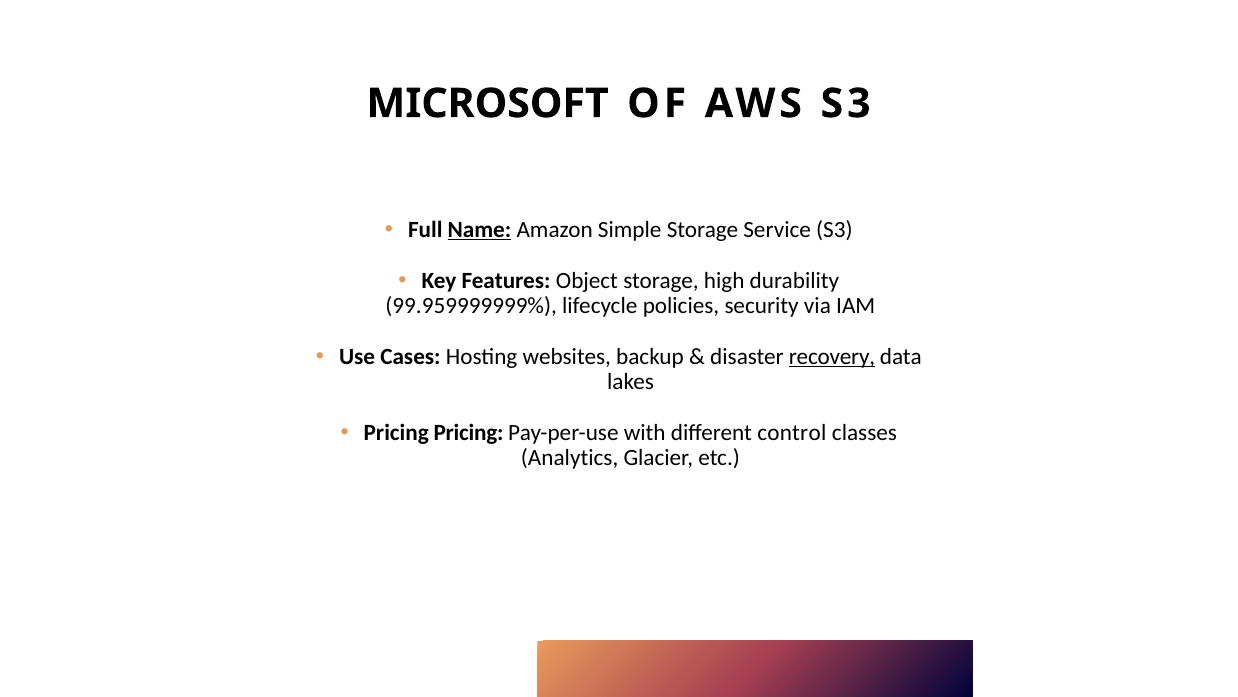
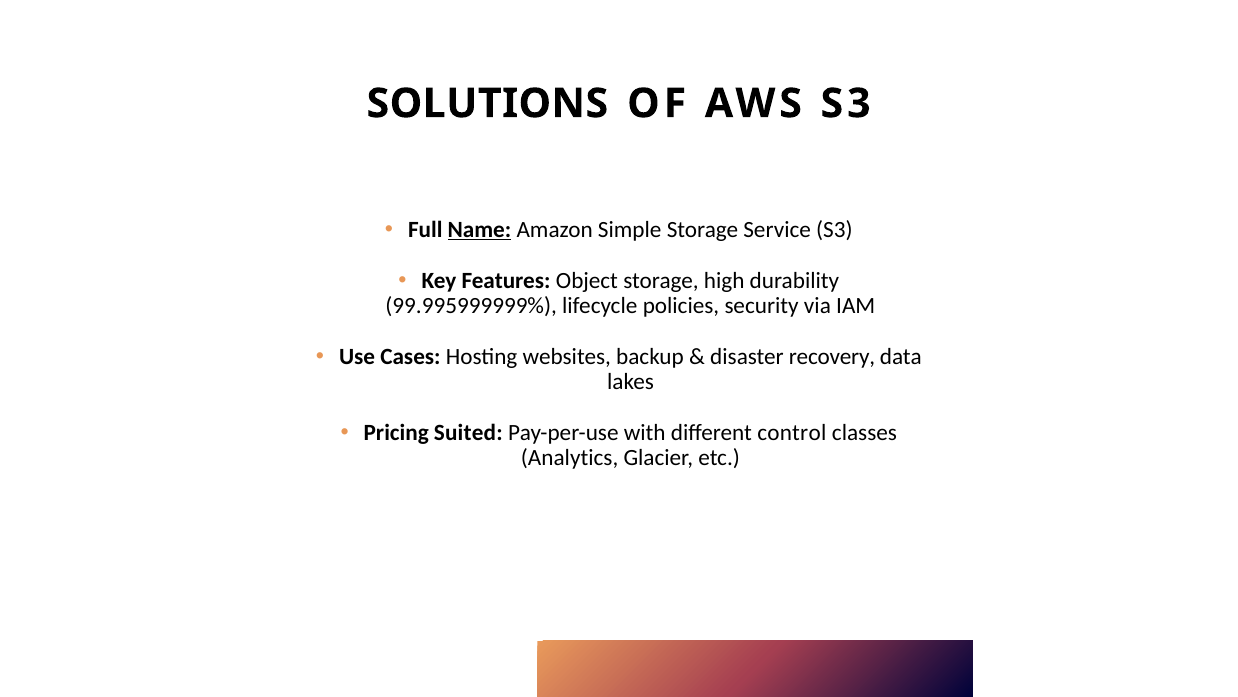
MICROSOFT: MICROSOFT -> SOLUTIONS
99.959999999%: 99.959999999% -> 99.995999999%
recovery underline: present -> none
Pricing Pricing: Pricing -> Suited
